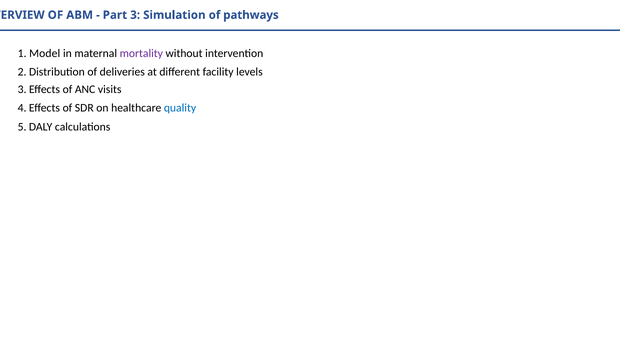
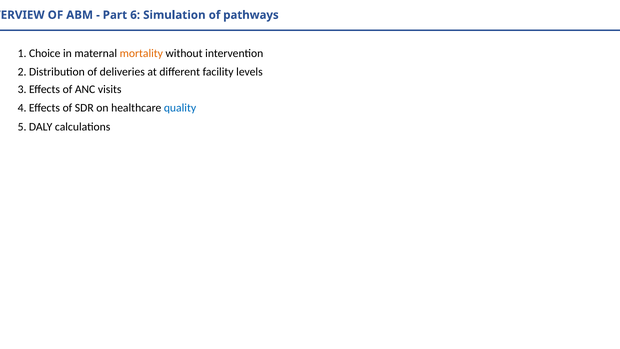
Part 3: 3 -> 6
Model: Model -> Choice
mortality colour: purple -> orange
